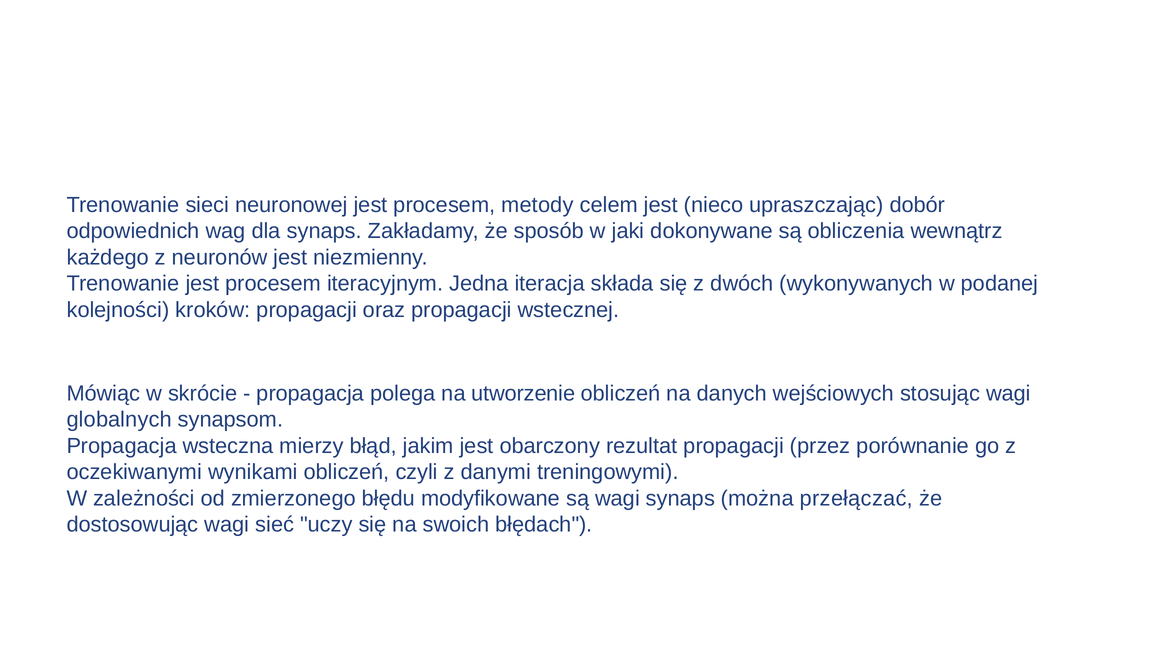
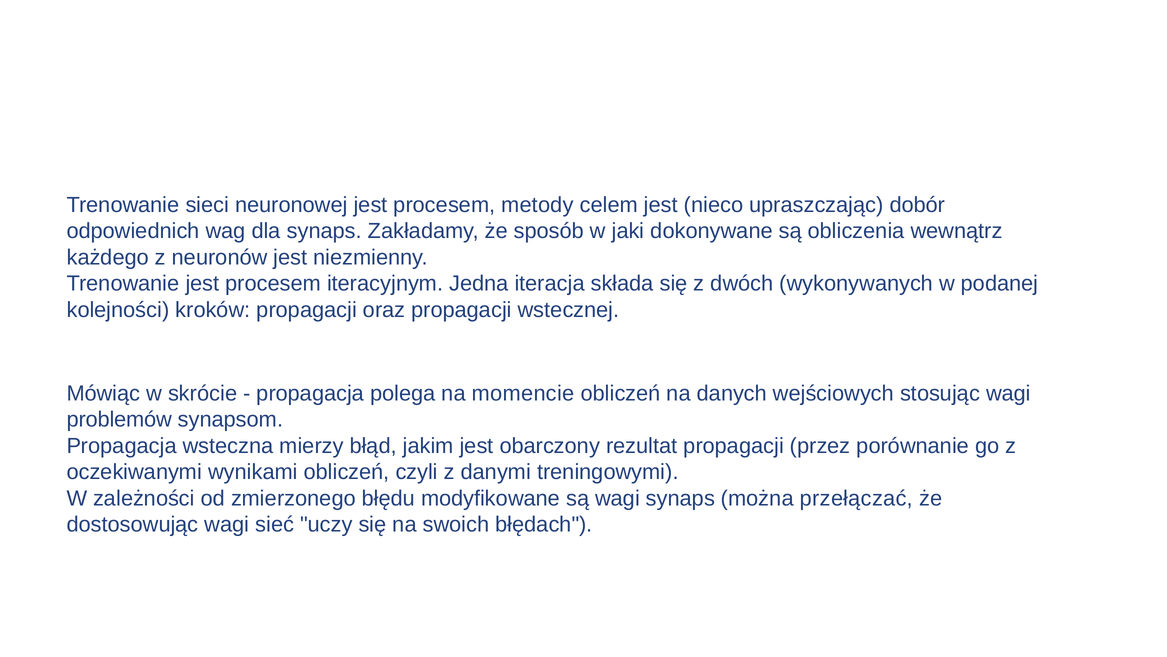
utworzenie: utworzenie -> momencie
globalnych: globalnych -> problemów
